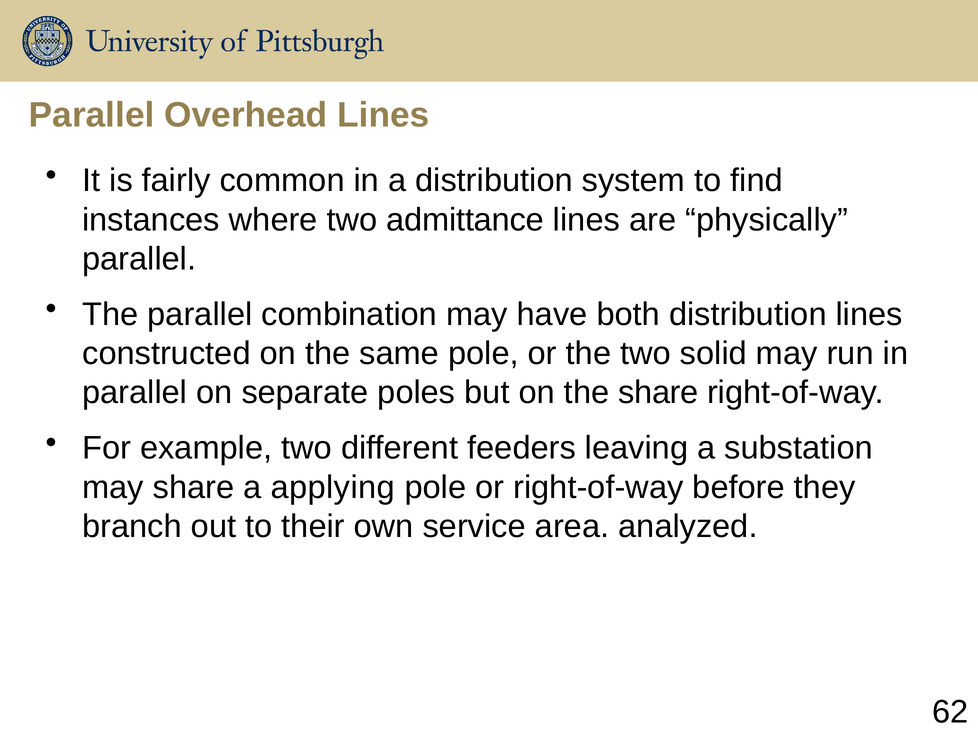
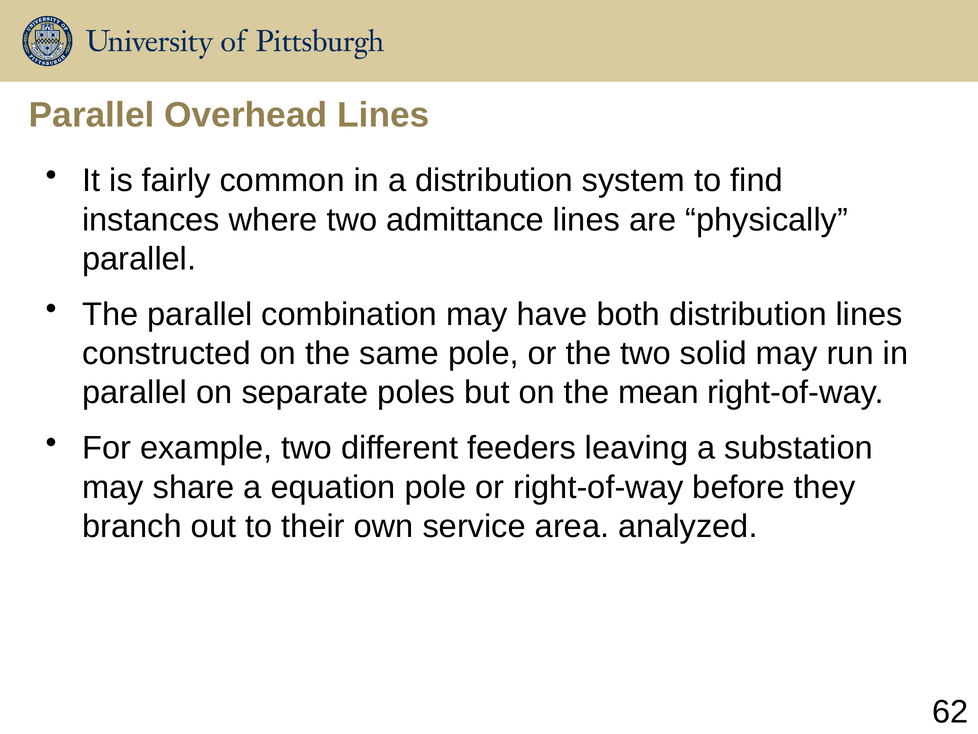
the share: share -> mean
applying: applying -> equation
